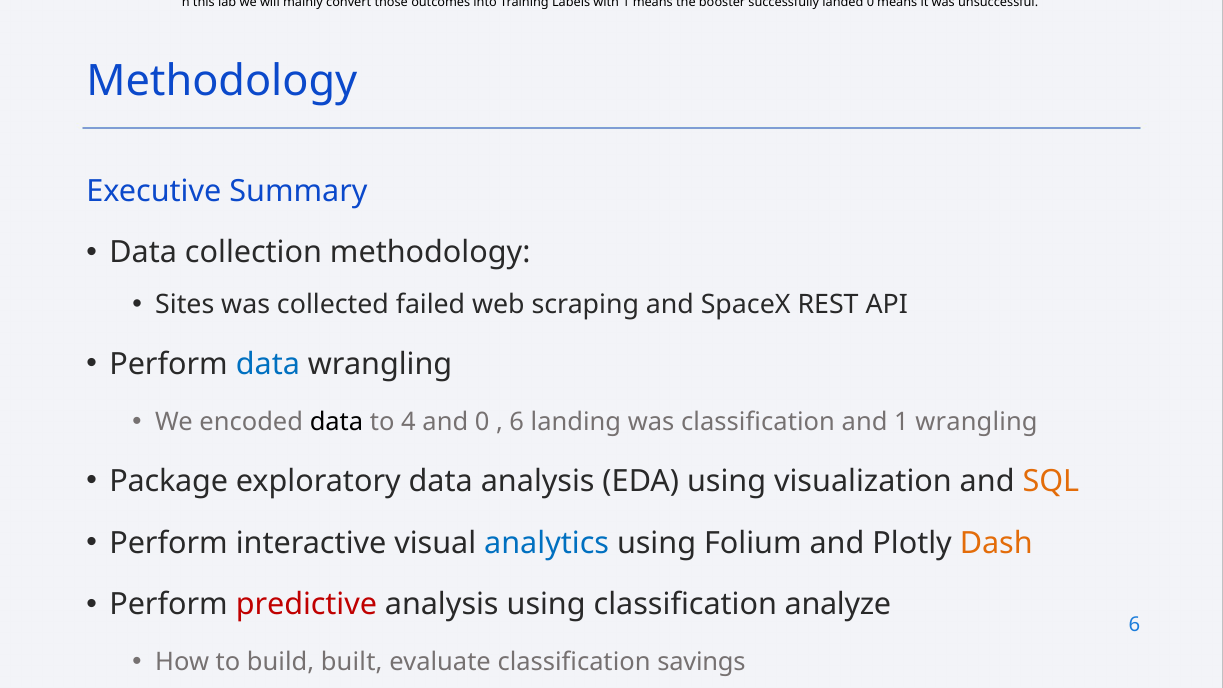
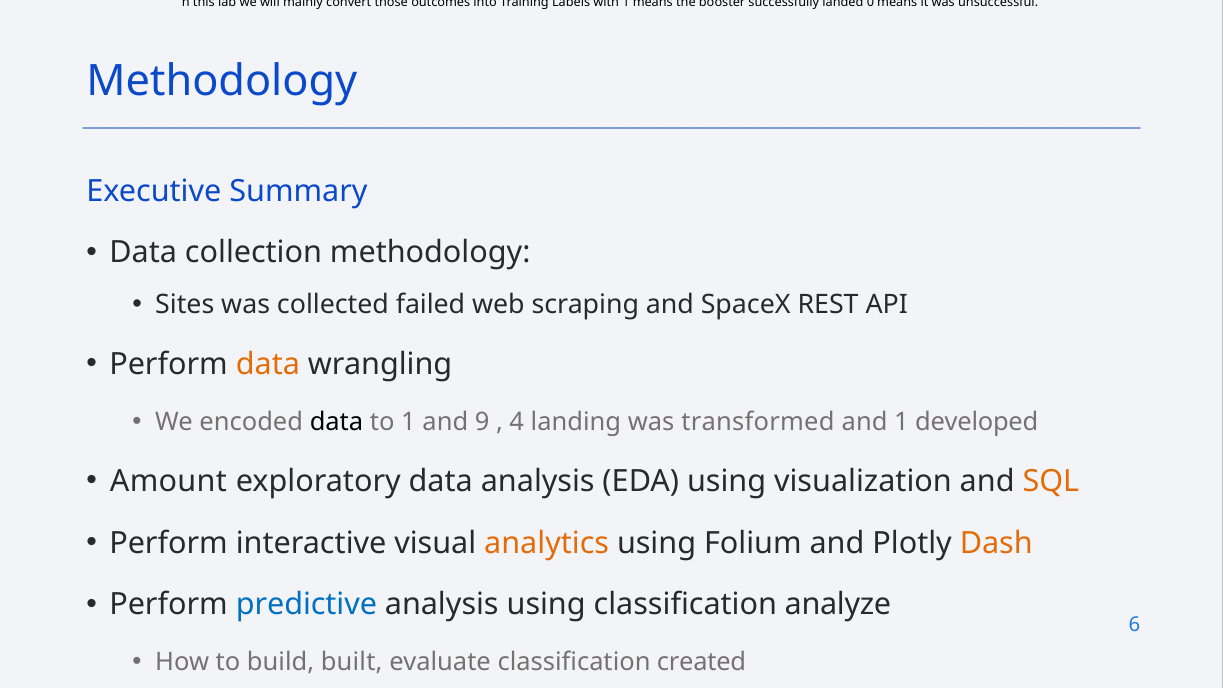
data at (268, 365) colour: blue -> orange
to 4: 4 -> 1
and 0: 0 -> 9
6 at (517, 422): 6 -> 4
was classification: classification -> transformed
1 wrangling: wrangling -> developed
Package: Package -> Amount
analytics colour: blue -> orange
predictive colour: red -> blue
savings: savings -> created
